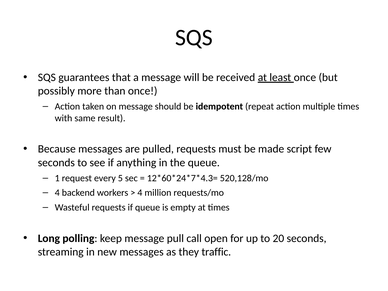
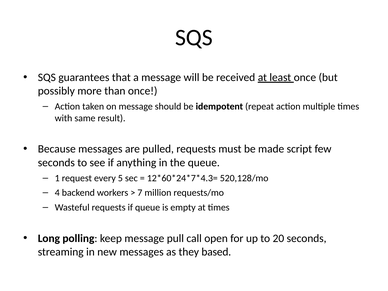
4 at (140, 193): 4 -> 7
traffic: traffic -> based
